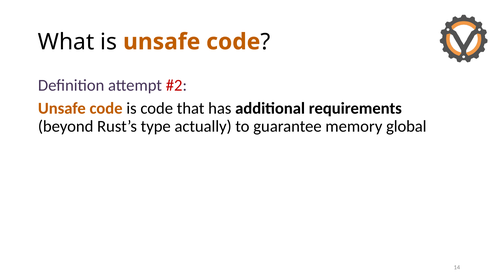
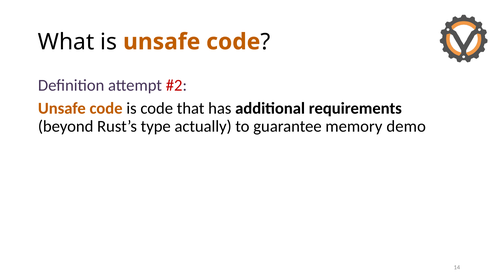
global: global -> demo
